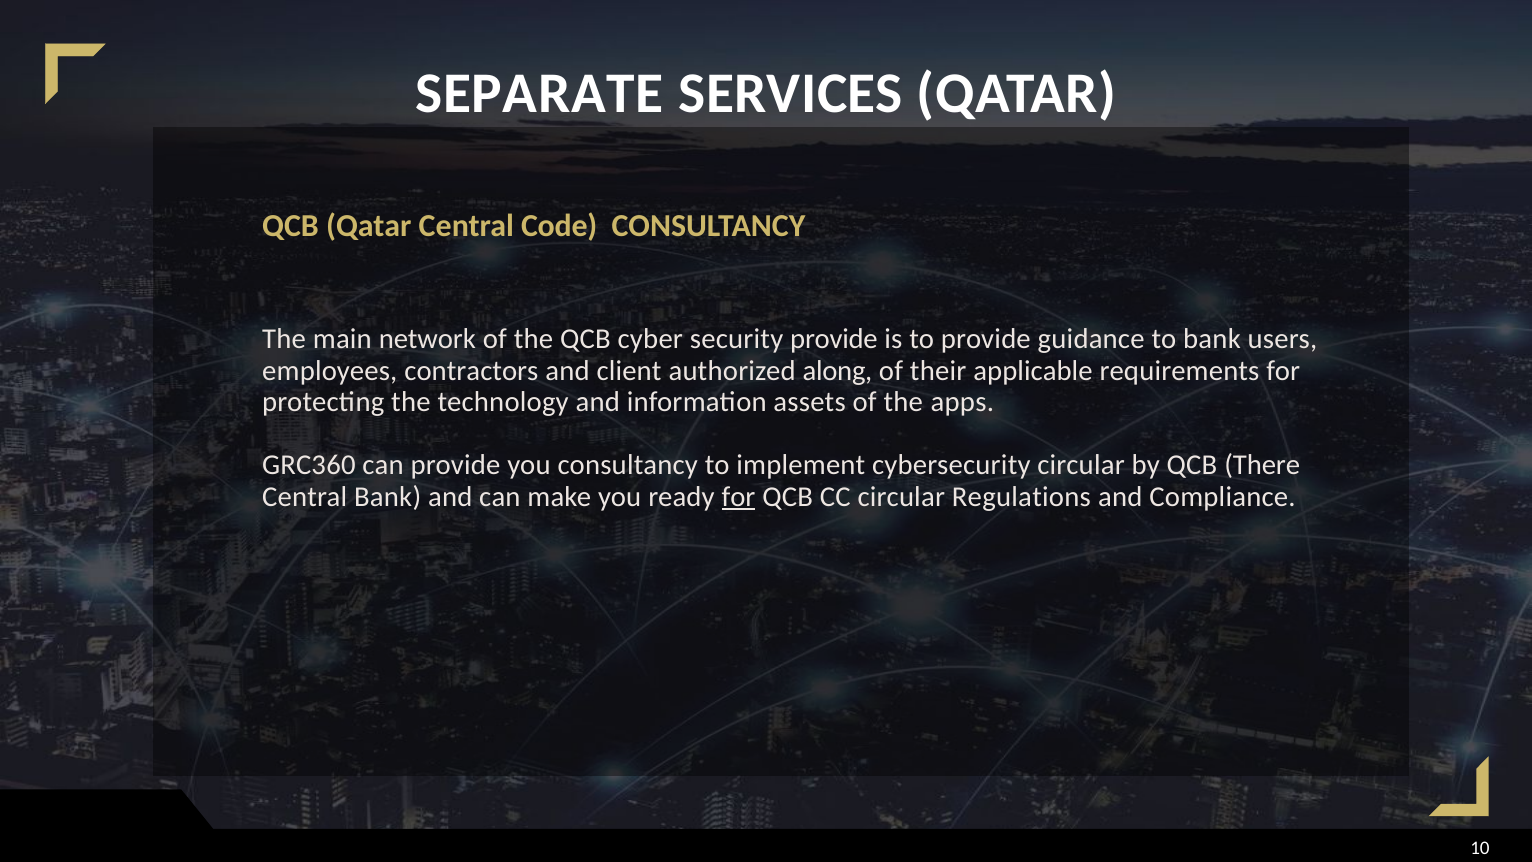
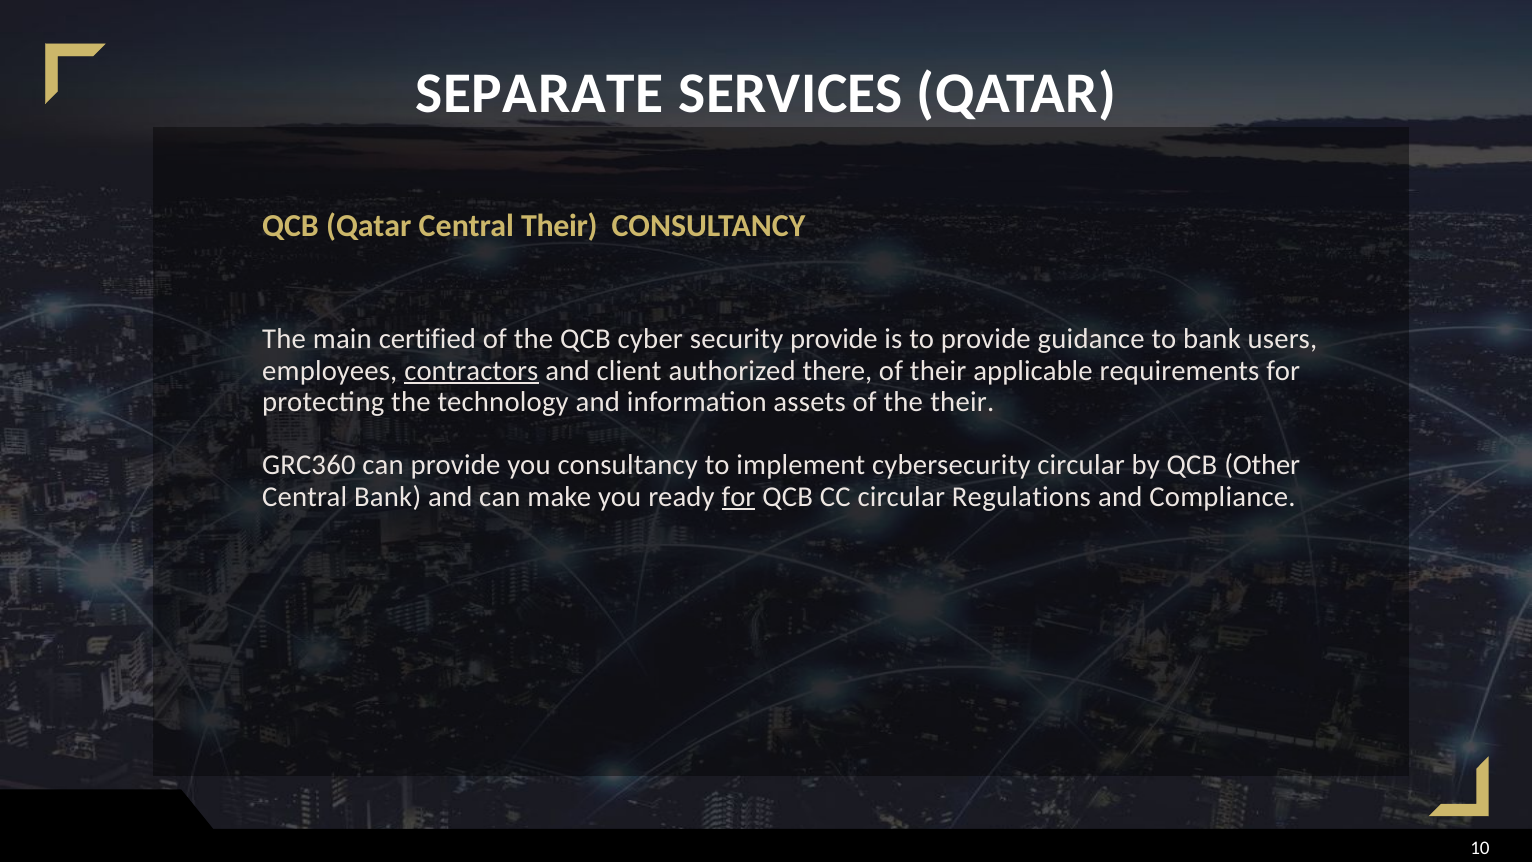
Central Code: Code -> Their
network: network -> certified
contractors underline: none -> present
along: along -> there
the apps: apps -> their
There: There -> Other
